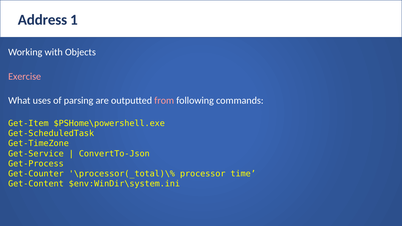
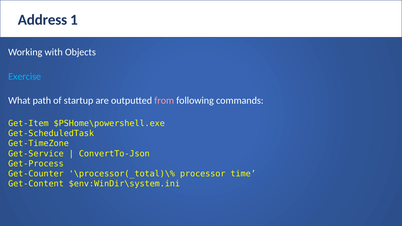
Exercise colour: pink -> light blue
uses: uses -> path
parsing: parsing -> startup
